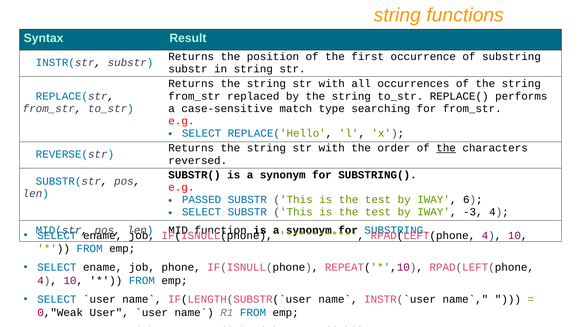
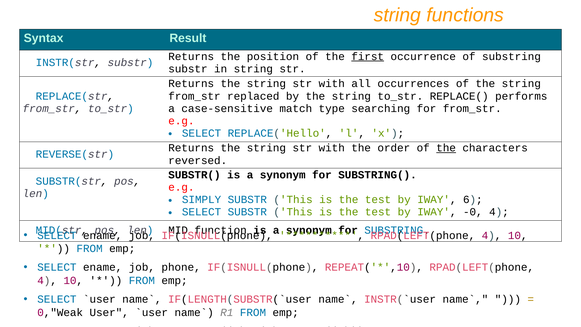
first underline: none -> present
PASSED: PASSED -> SIMPLY
-3: -3 -> -0
